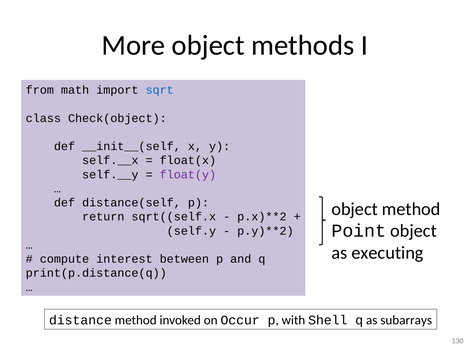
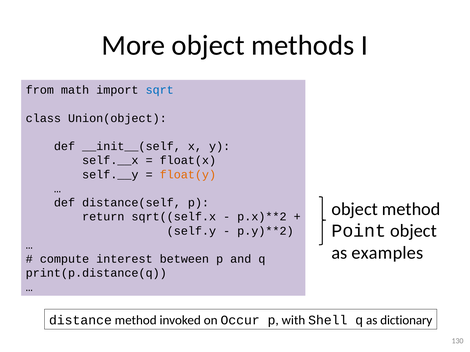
Check(object: Check(object -> Union(object
float(y colour: purple -> orange
executing: executing -> examples
subarrays: subarrays -> dictionary
